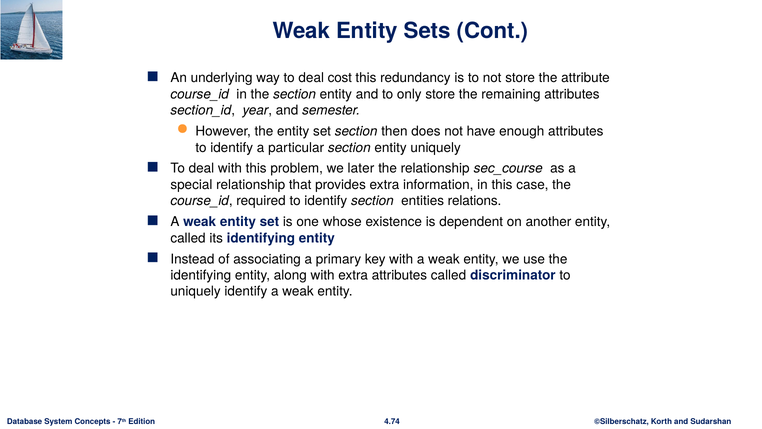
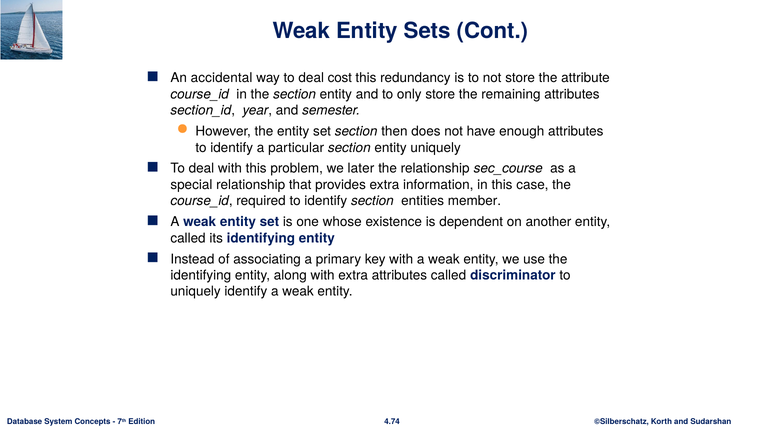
underlying: underlying -> accidental
relations: relations -> member
